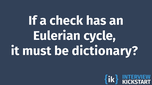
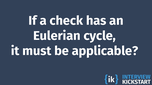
dictionary: dictionary -> applicable
